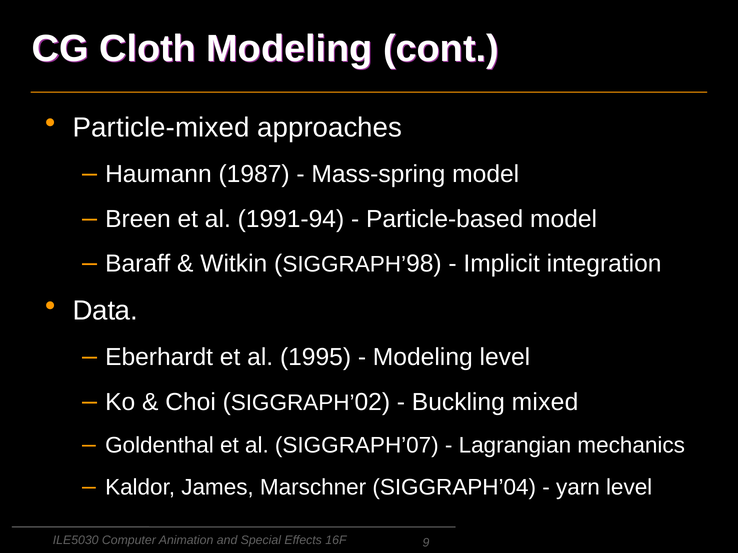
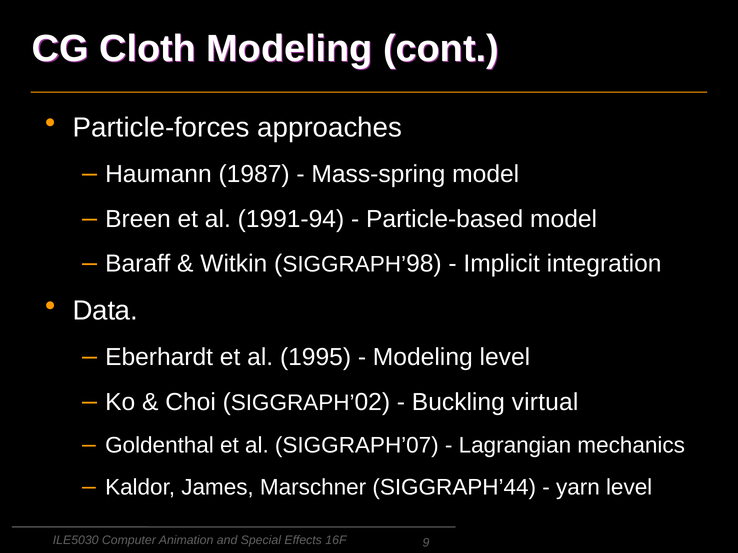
Particle-mixed: Particle-mixed -> Particle-forces
mixed: mixed -> virtual
SIGGRAPH’04: SIGGRAPH’04 -> SIGGRAPH’44
